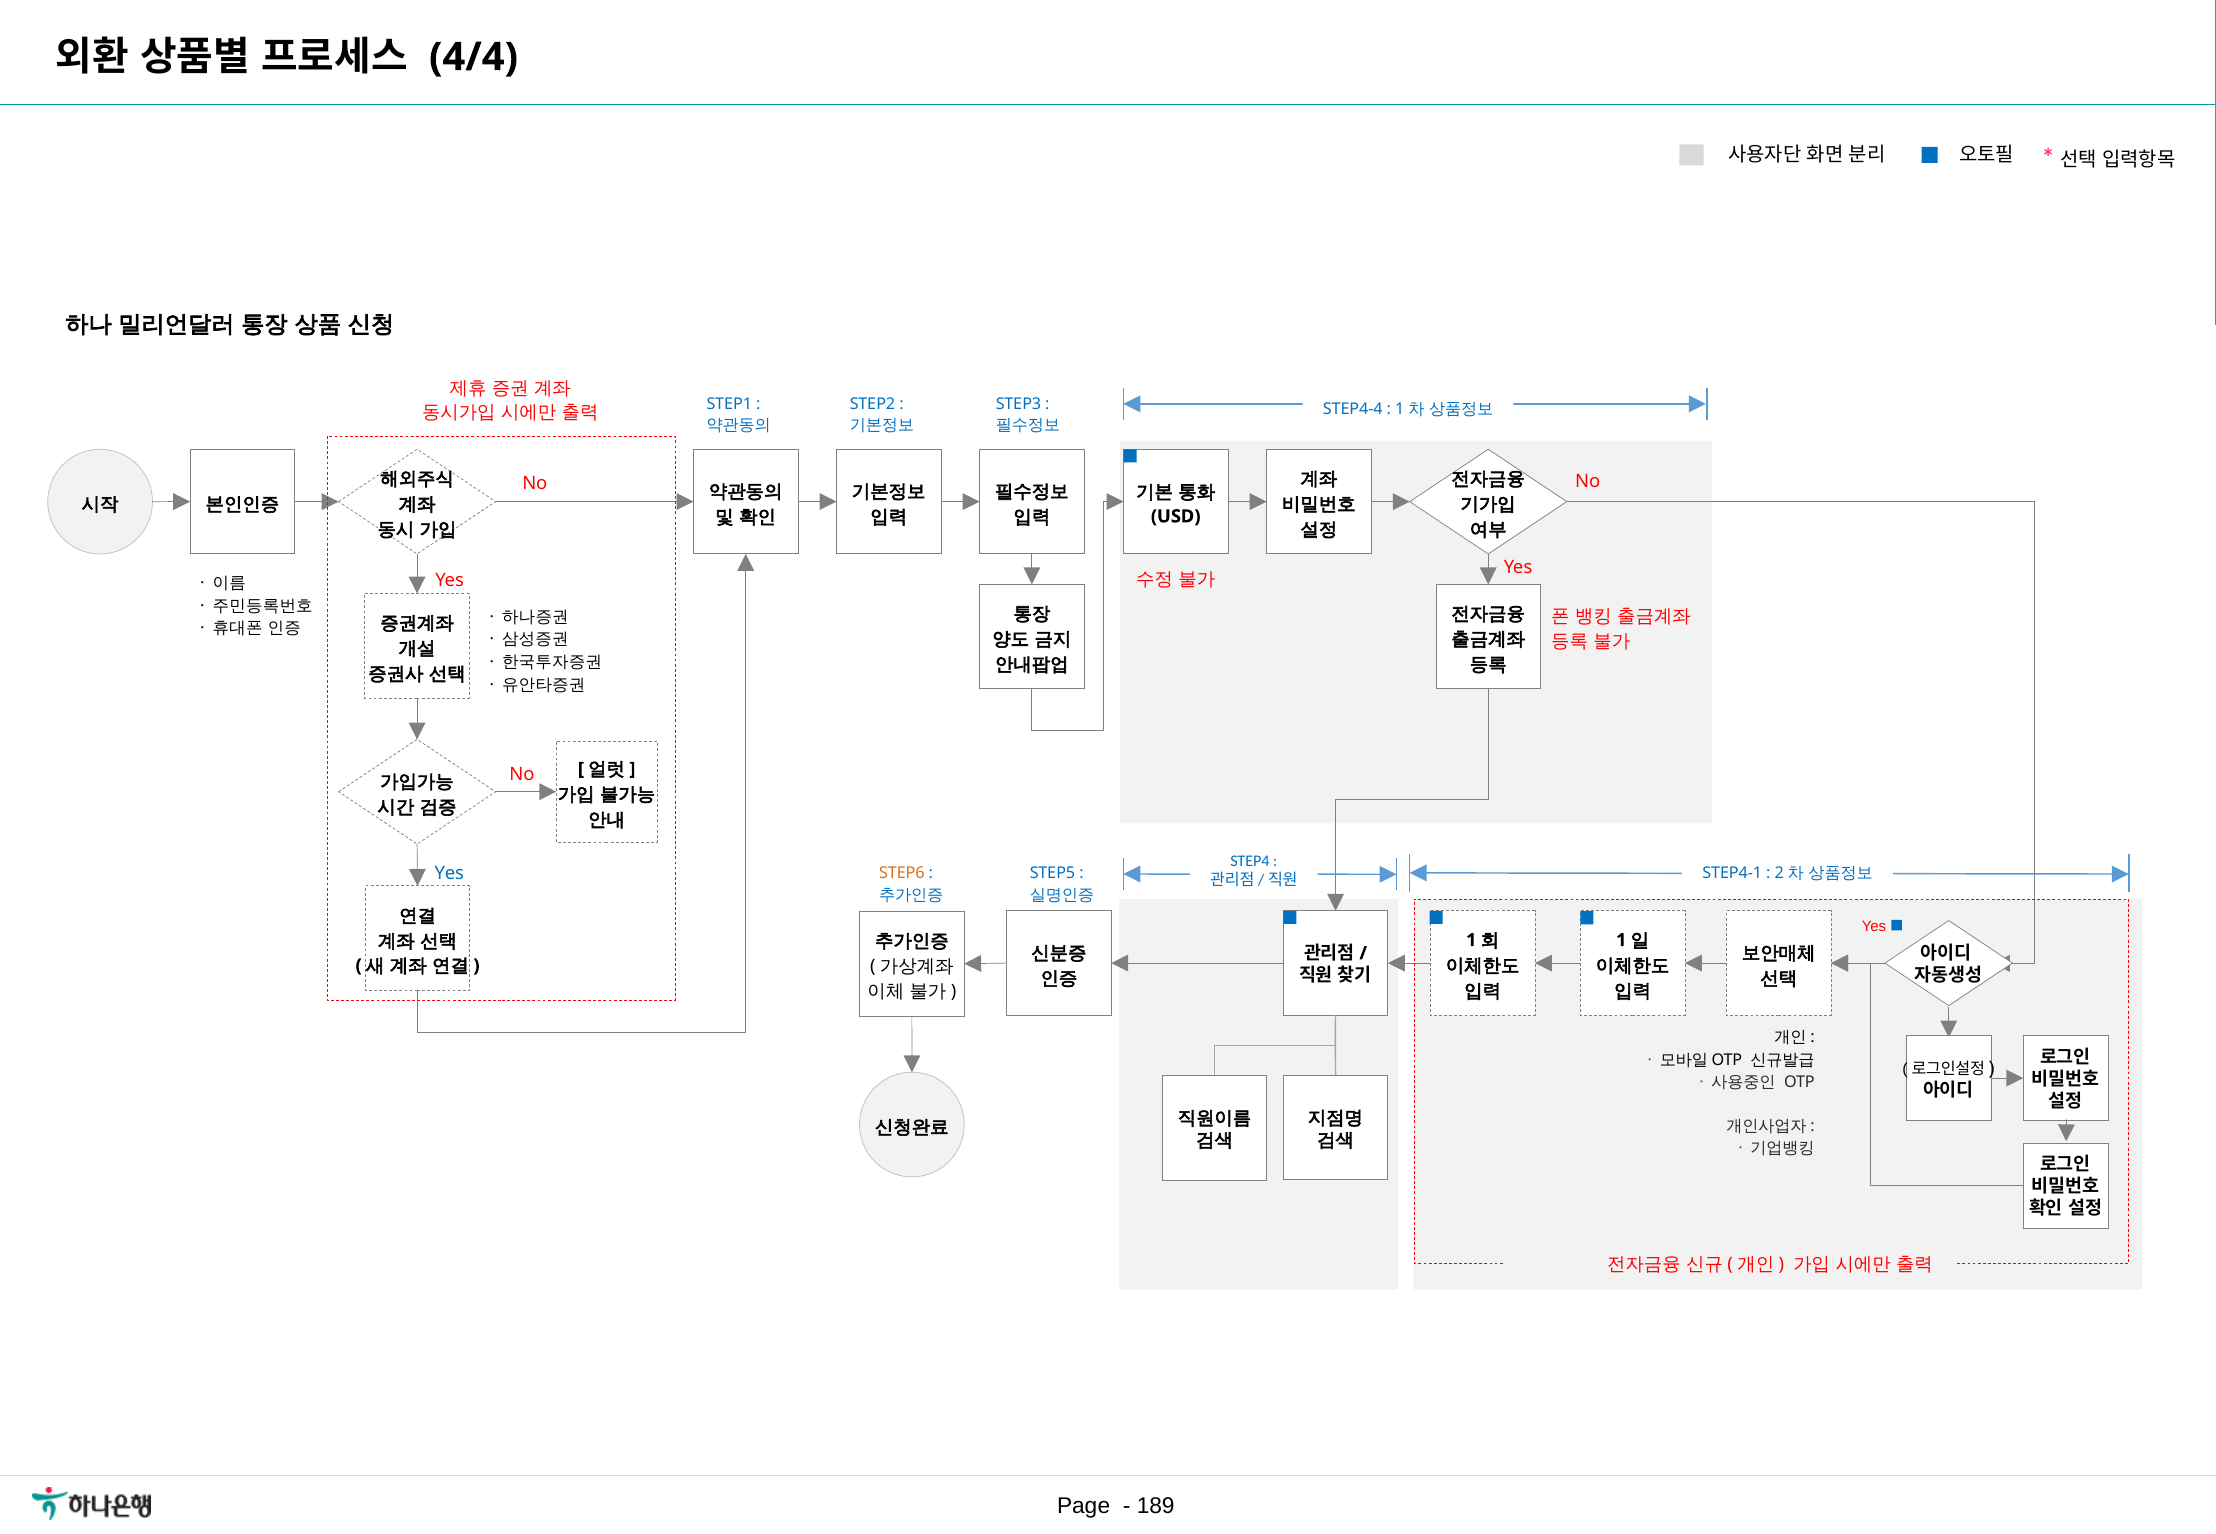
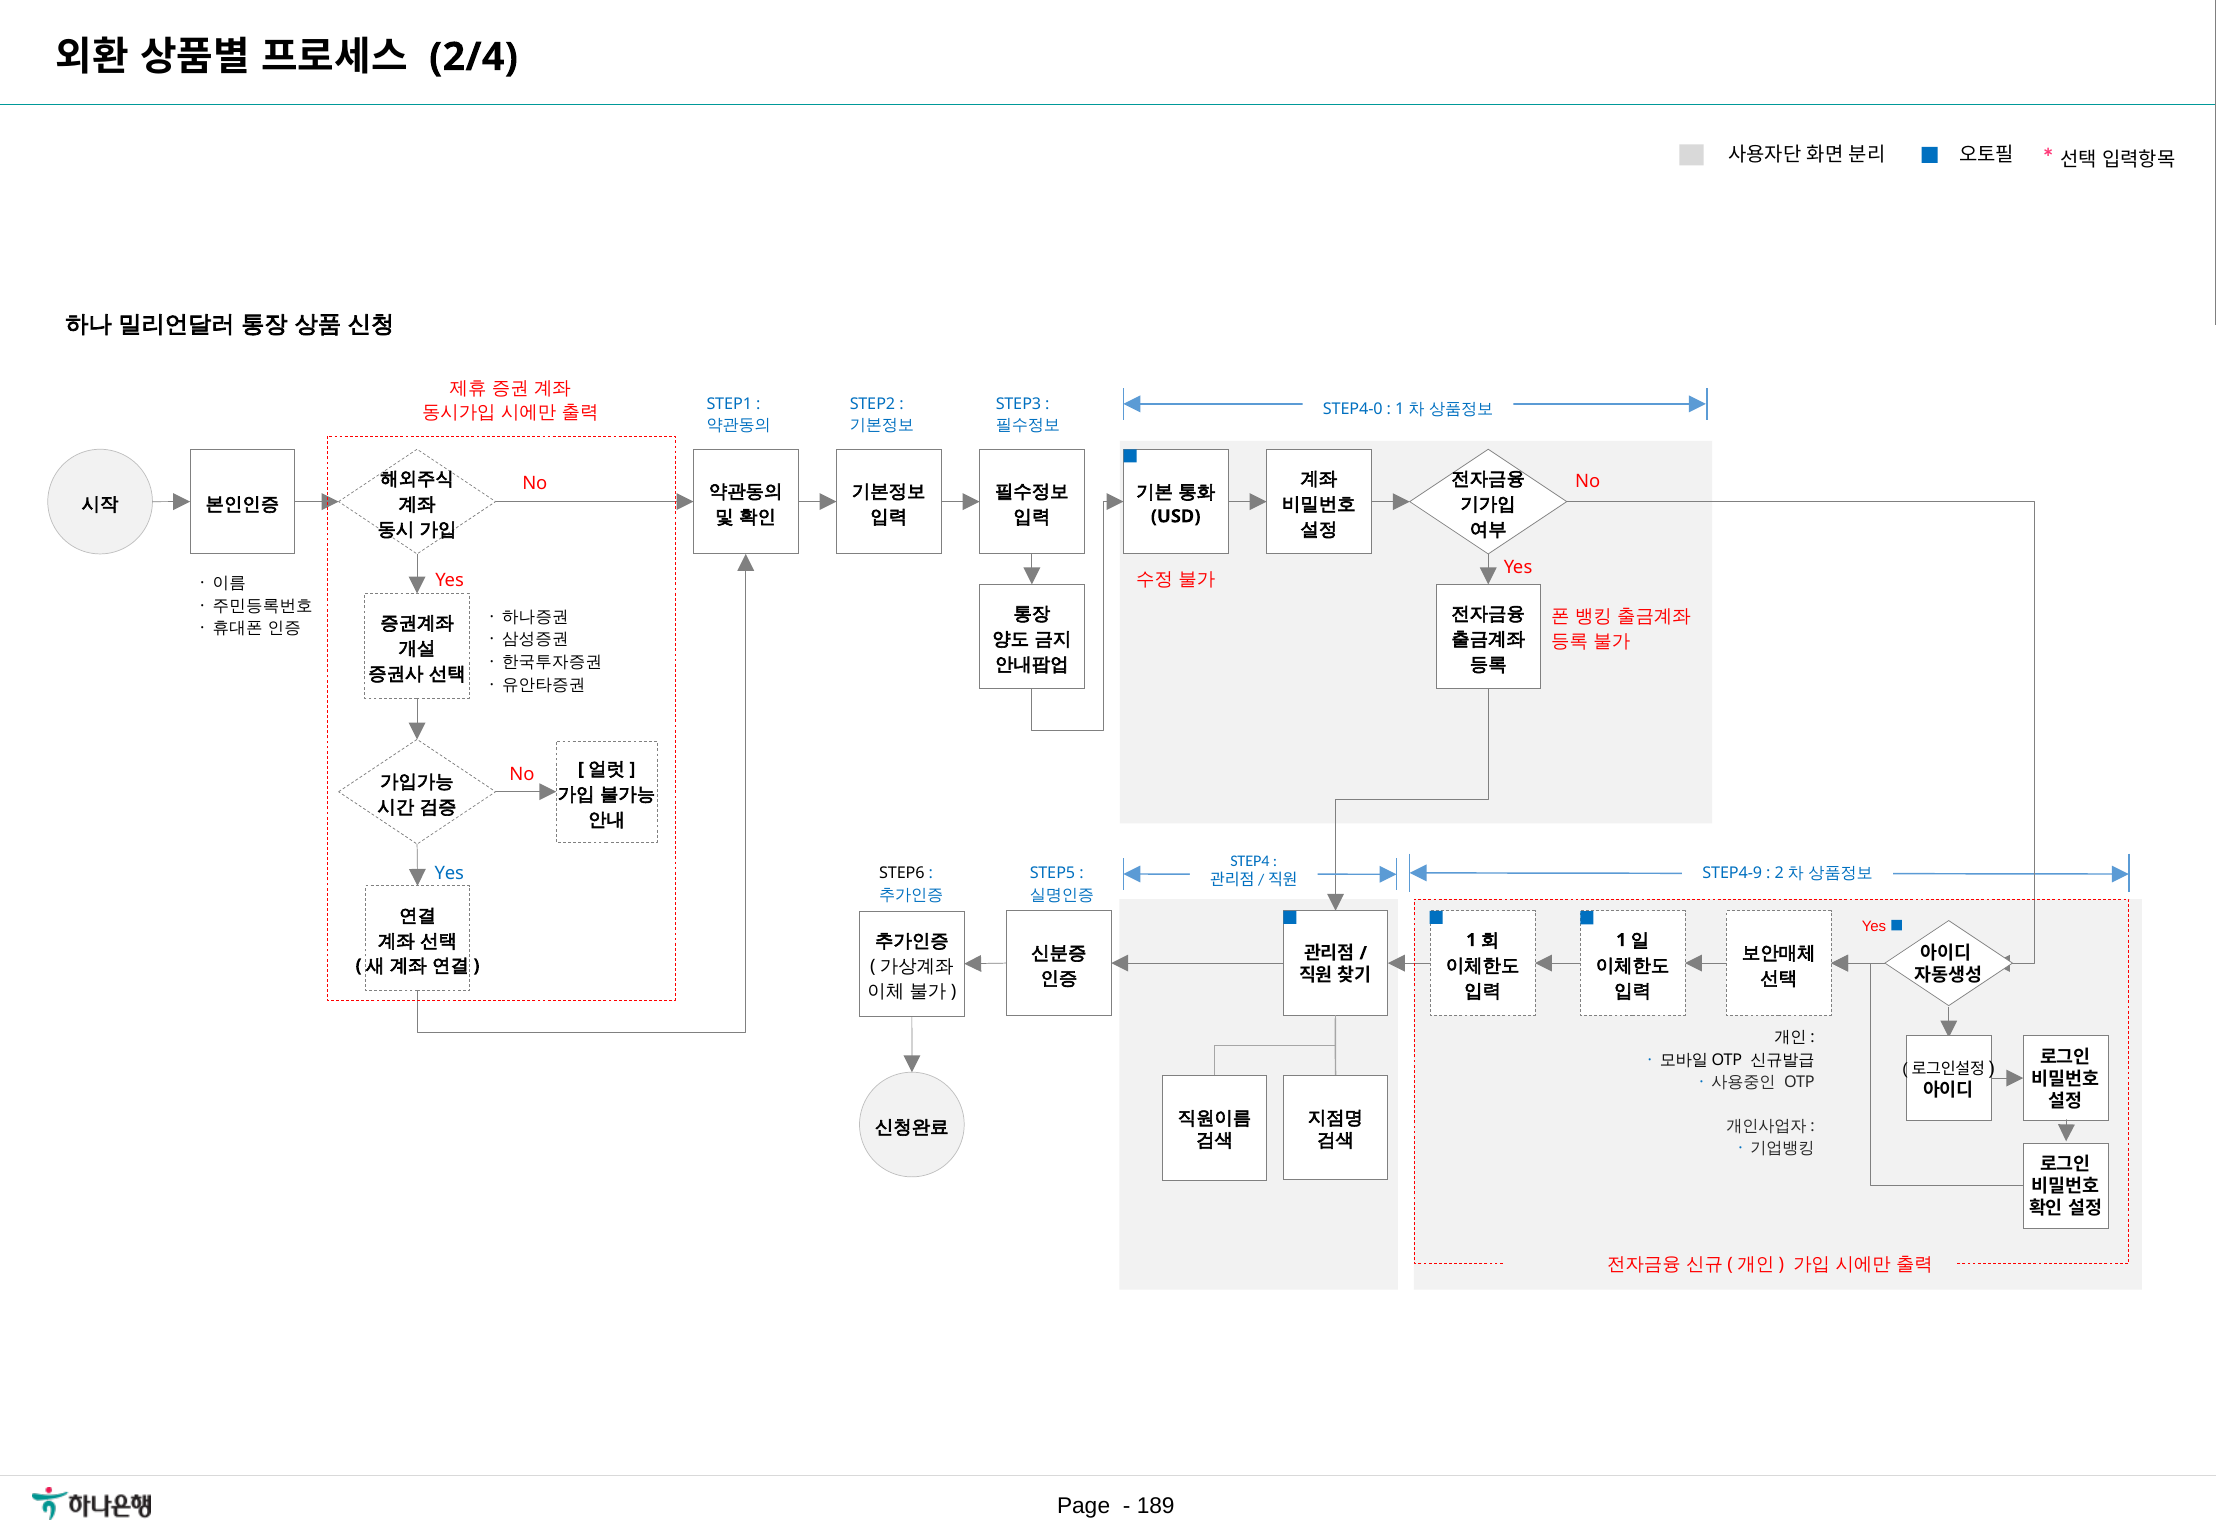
4/4: 4/4 -> 2/4
STEP4-4: STEP4-4 -> STEP4-0
STEP6 colour: orange -> black
STEP4-1: STEP4-1 -> STEP4-9
